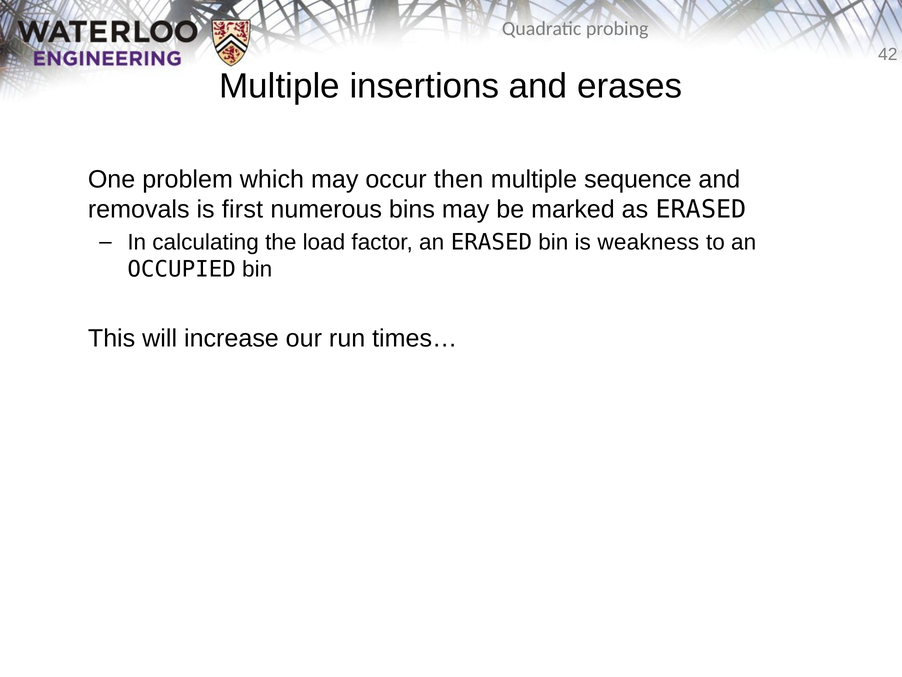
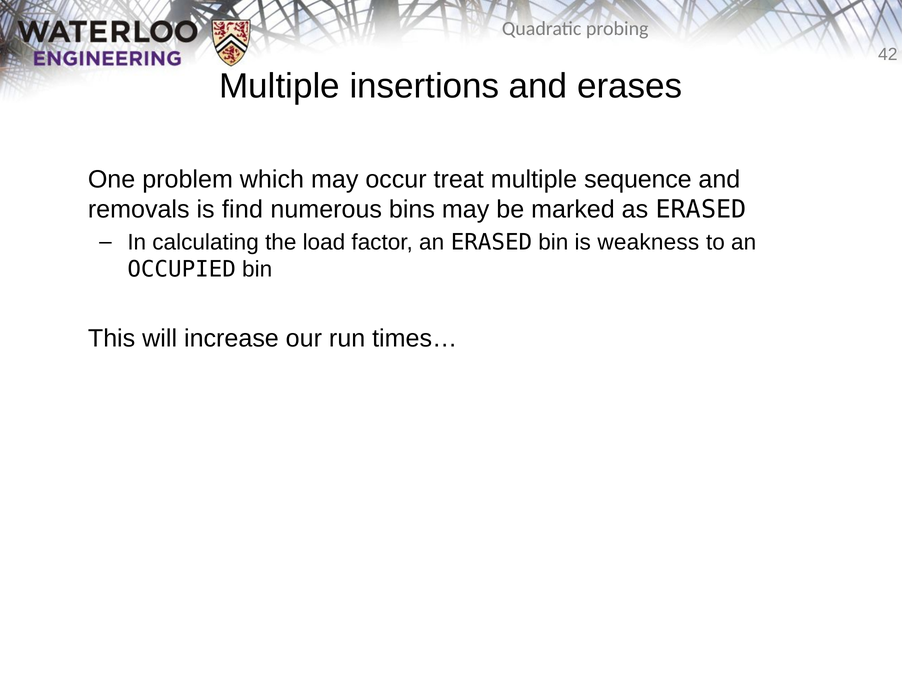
then: then -> treat
first: first -> find
